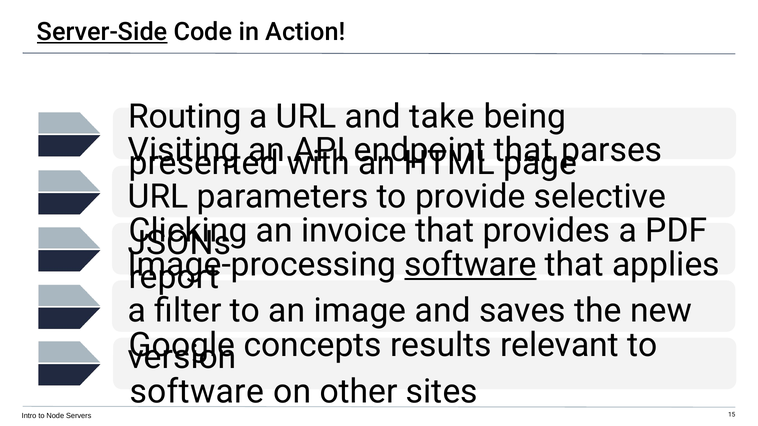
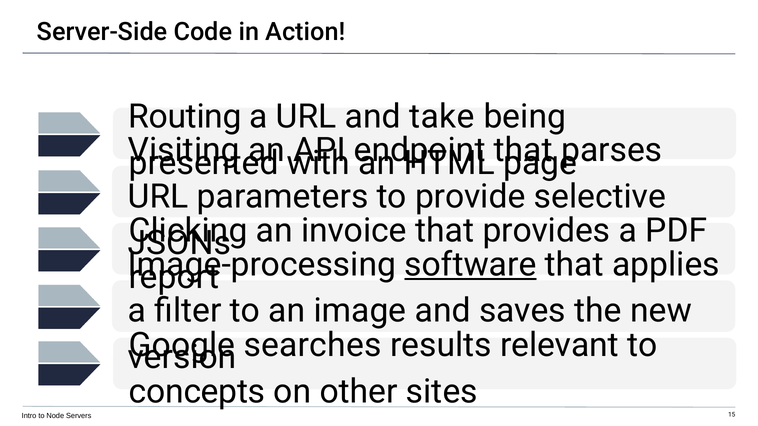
Server-Side underline: present -> none
concepts: concepts -> searches
software at (197, 392): software -> concepts
